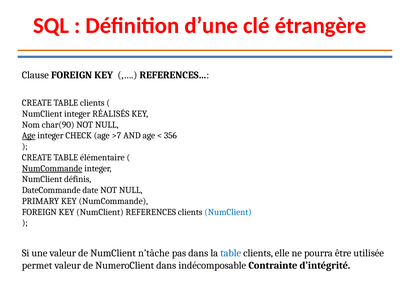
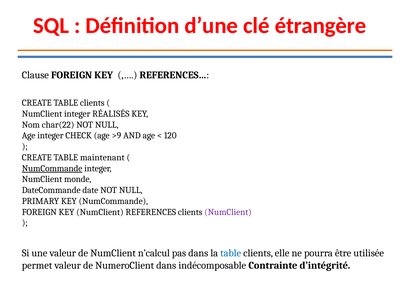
char(90: char(90 -> char(22
Age at (29, 136) underline: present -> none
>7: >7 -> >9
356: 356 -> 120
élémentaire: élémentaire -> maintenant
définis: définis -> monde
NumClient at (228, 212) colour: blue -> purple
n’tâche: n’tâche -> n’calcul
